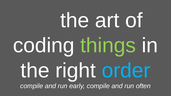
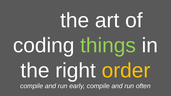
order colour: light blue -> yellow
